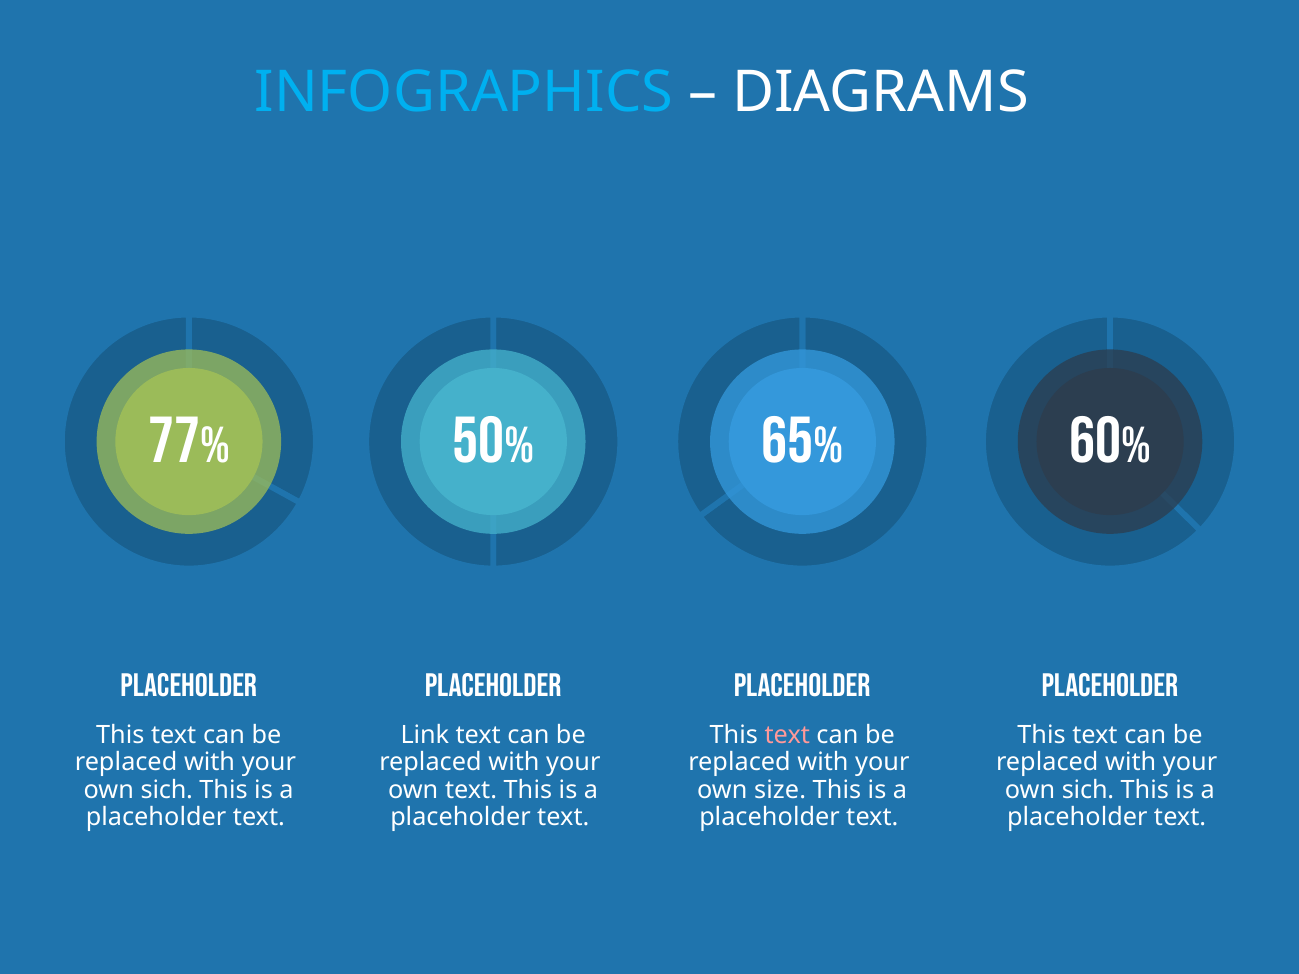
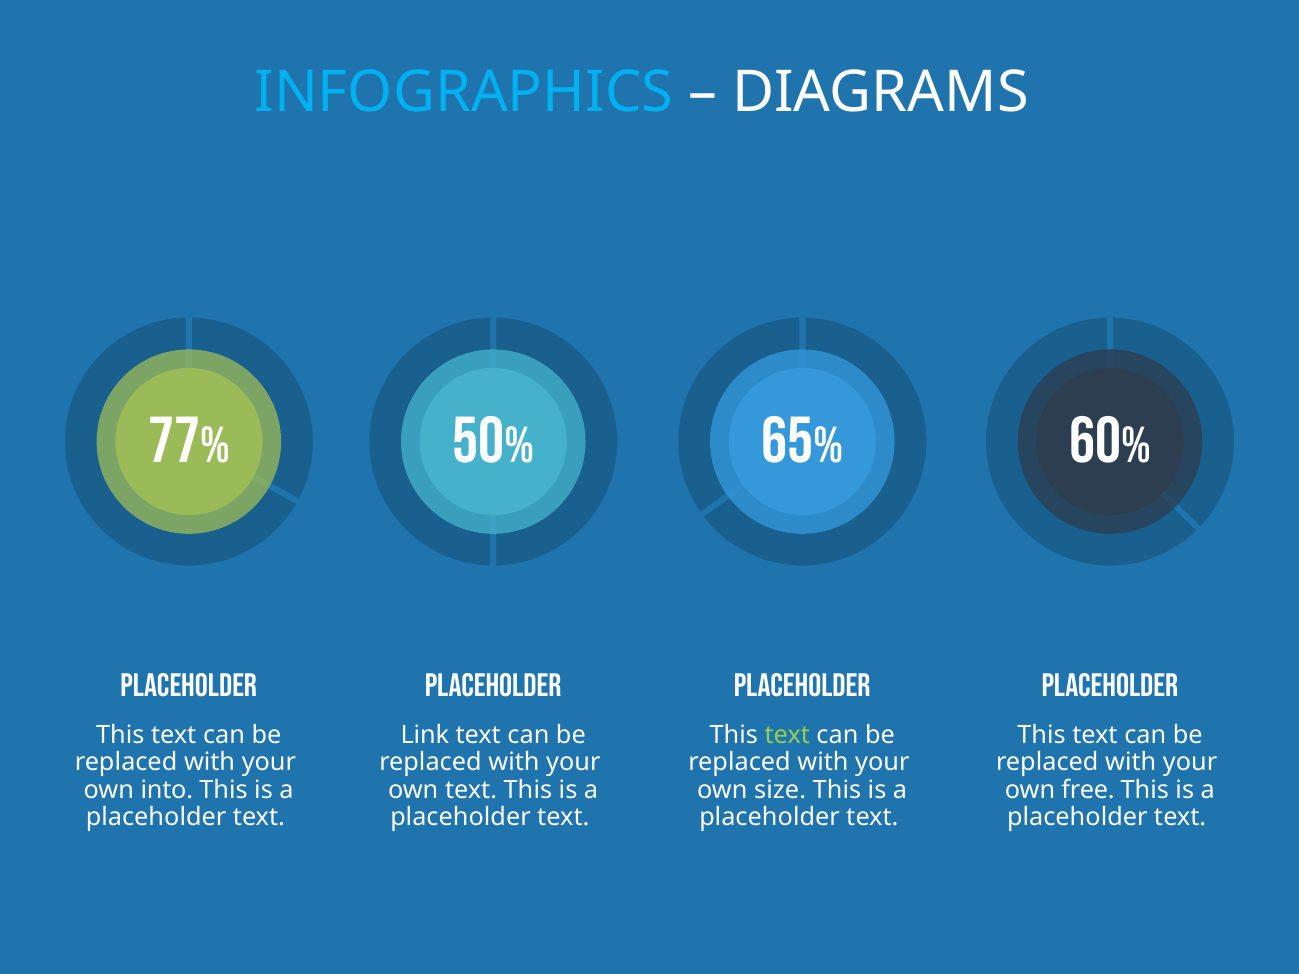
text at (787, 735) colour: pink -> light green
sich at (167, 790): sich -> into
sich at (1088, 790): sich -> free
